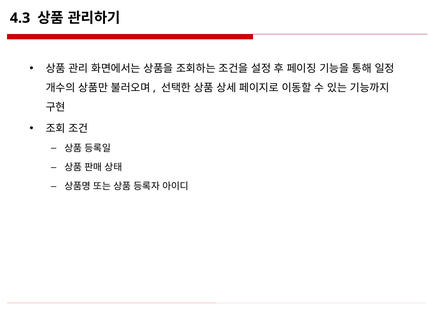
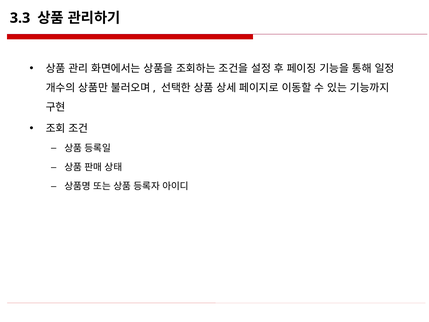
4.3: 4.3 -> 3.3
